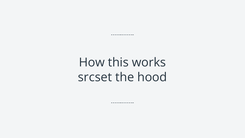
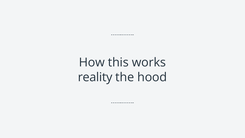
srcset: srcset -> reality
